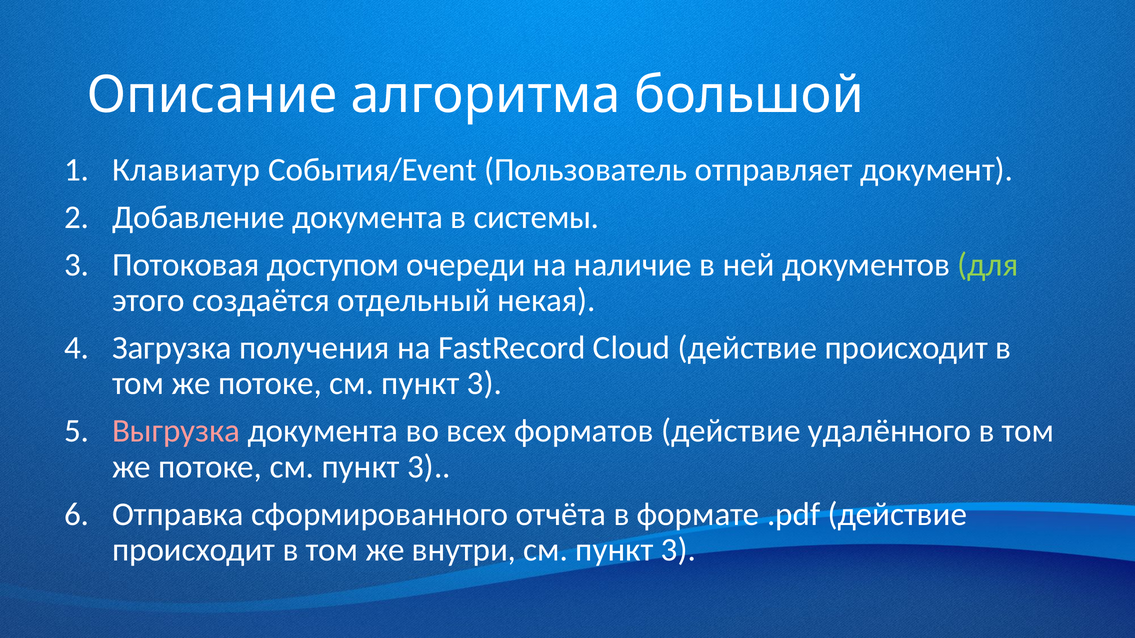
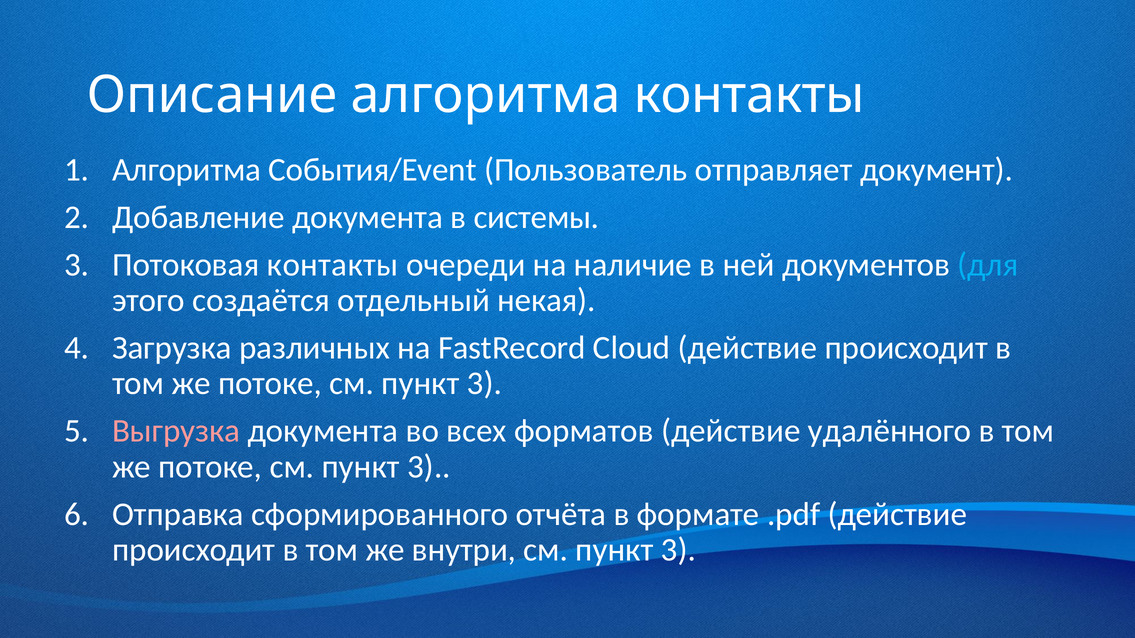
алгоритма большой: большой -> контакты
Клавиатур at (186, 170): Клавиатур -> Алгоритма
Потоковая доступом: доступом -> контакты
для colour: light green -> light blue
получения: получения -> различных
